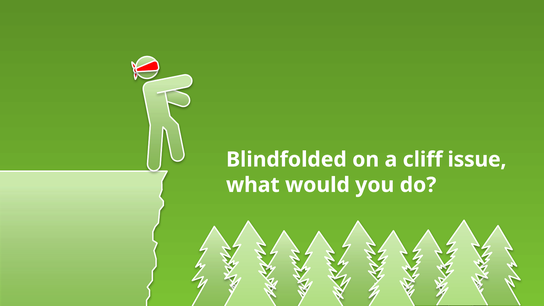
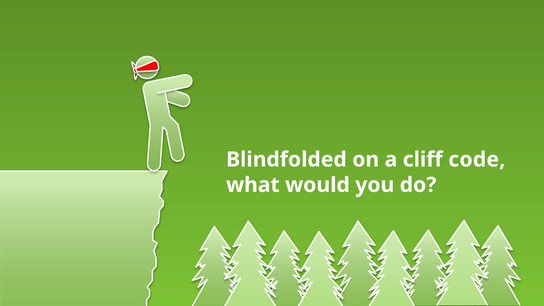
issue: issue -> code
